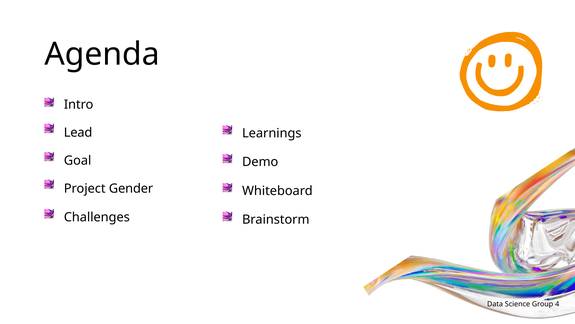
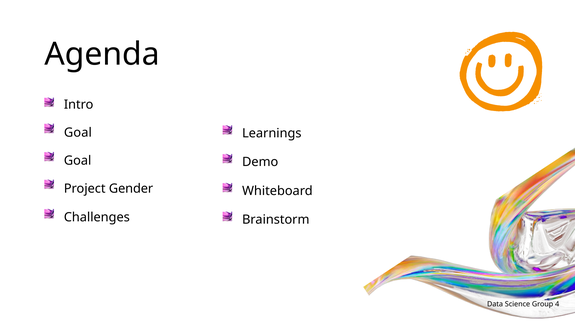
Lead at (78, 132): Lead -> Goal
